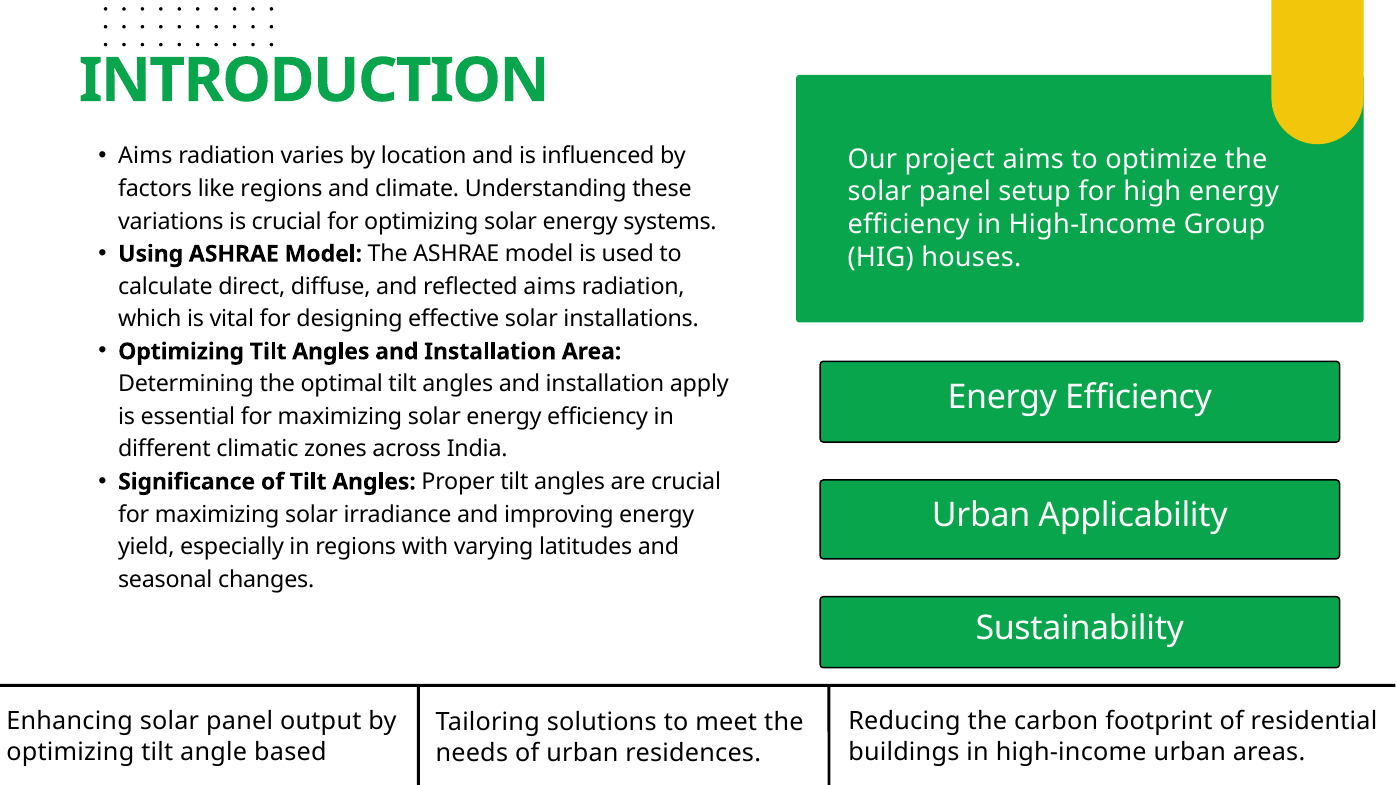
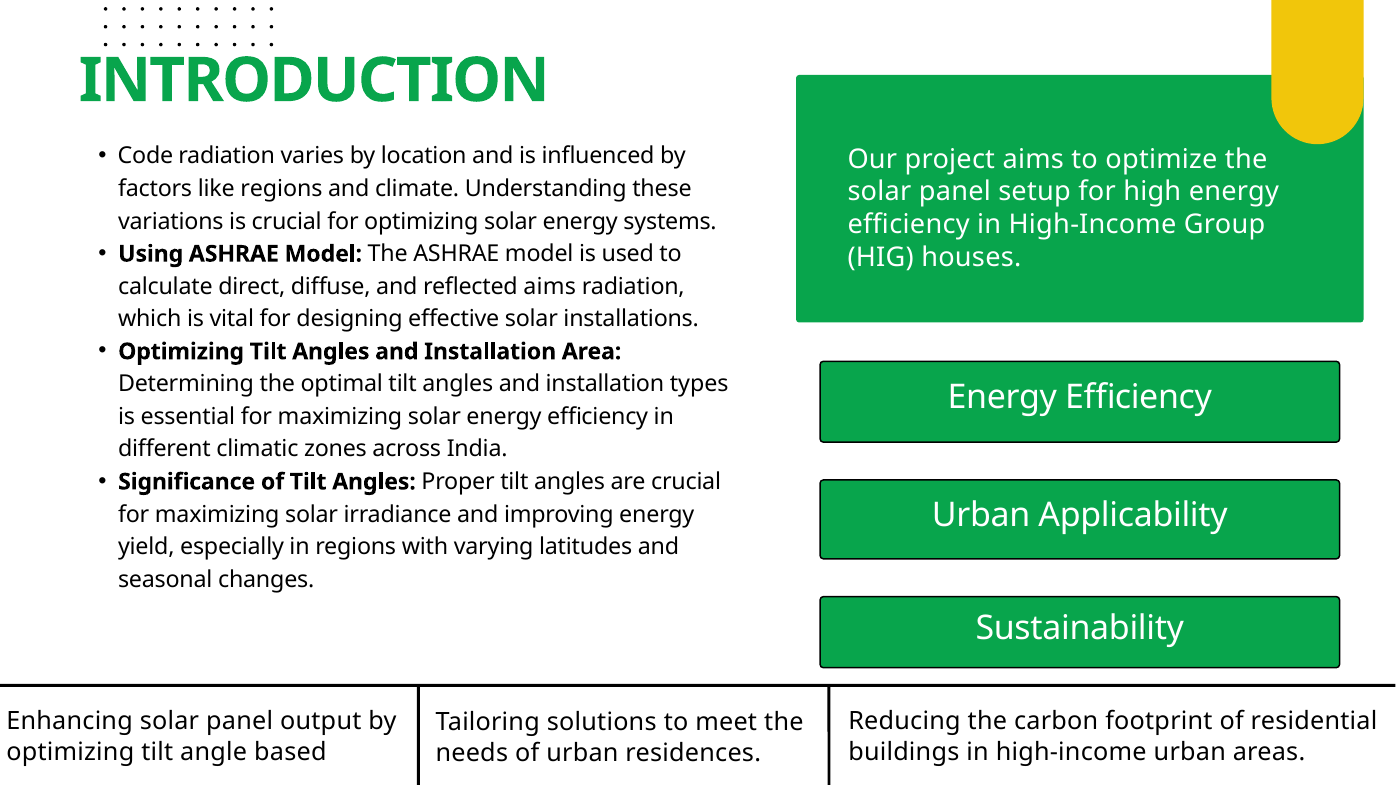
Aims at (145, 156): Aims -> Code
apply: apply -> types
